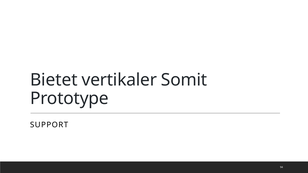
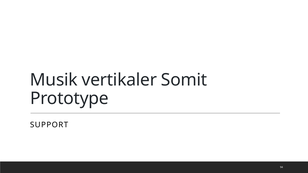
Bietet: Bietet -> Musik
